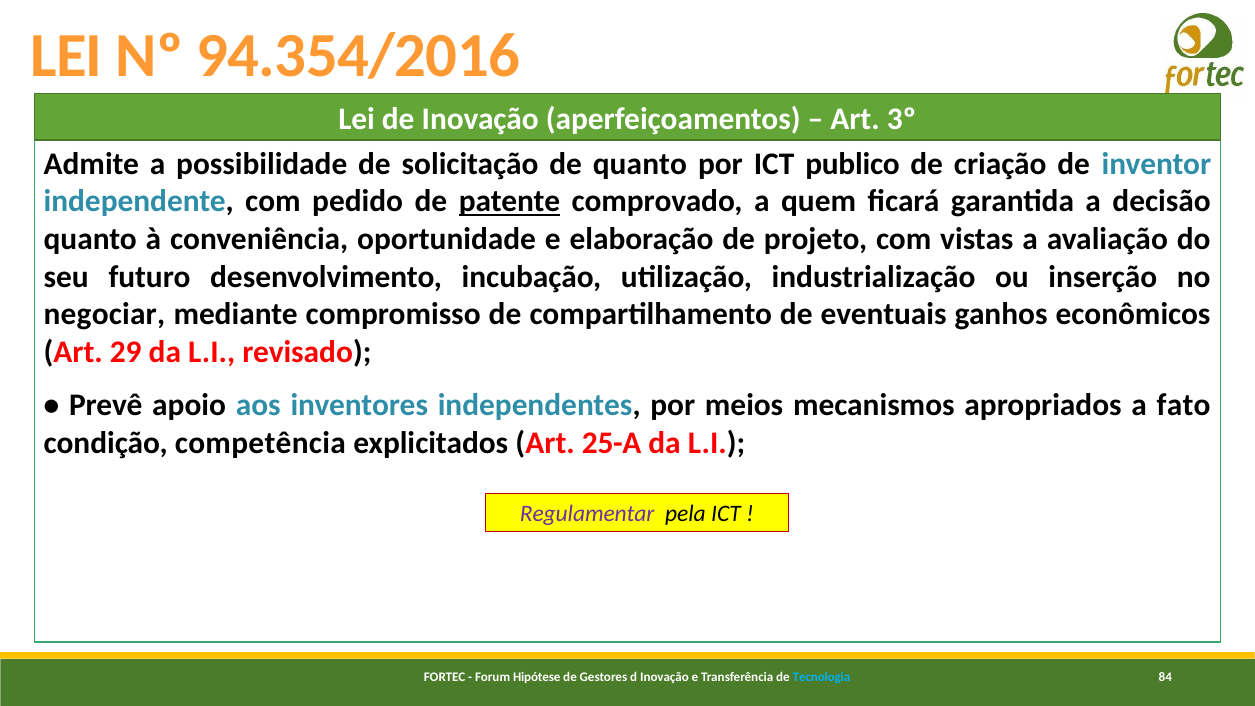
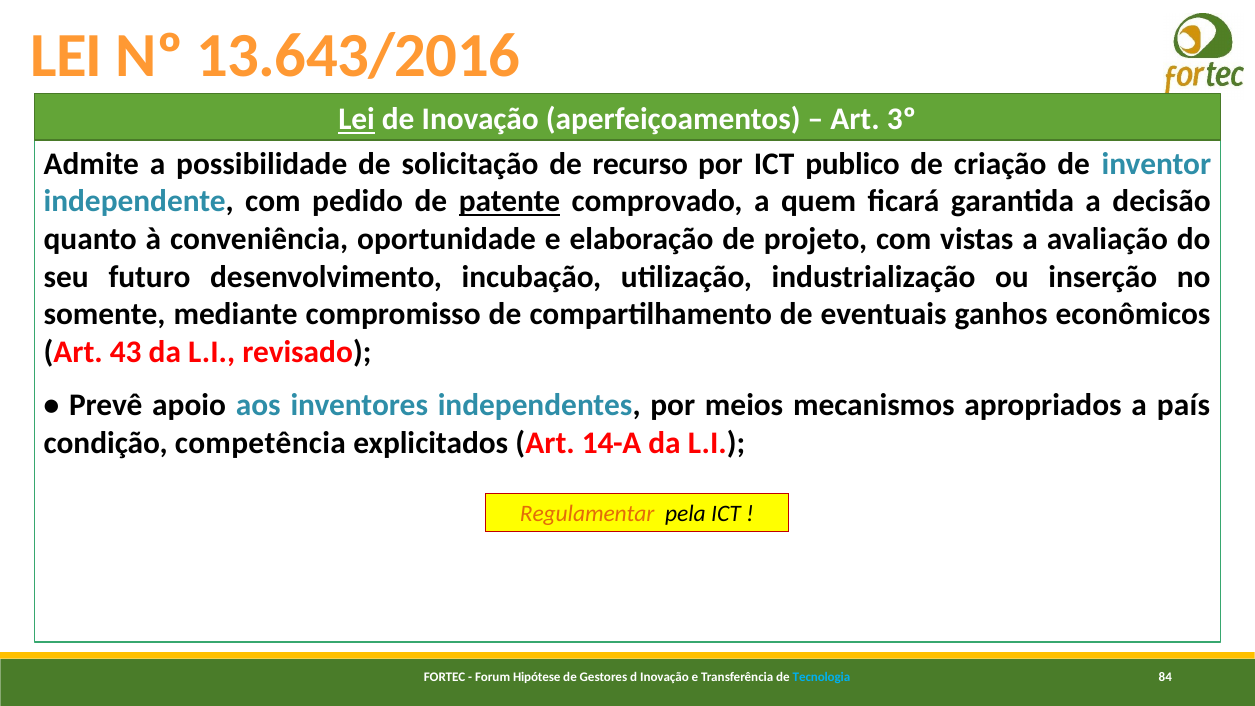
94.354/2016: 94.354/2016 -> 13.643/2016
Lei at (357, 119) underline: none -> present
de quanto: quanto -> recurso
negociar: negociar -> somente
29: 29 -> 43
fato: fato -> país
25-A: 25-A -> 14-A
Regulamentar colour: purple -> orange
